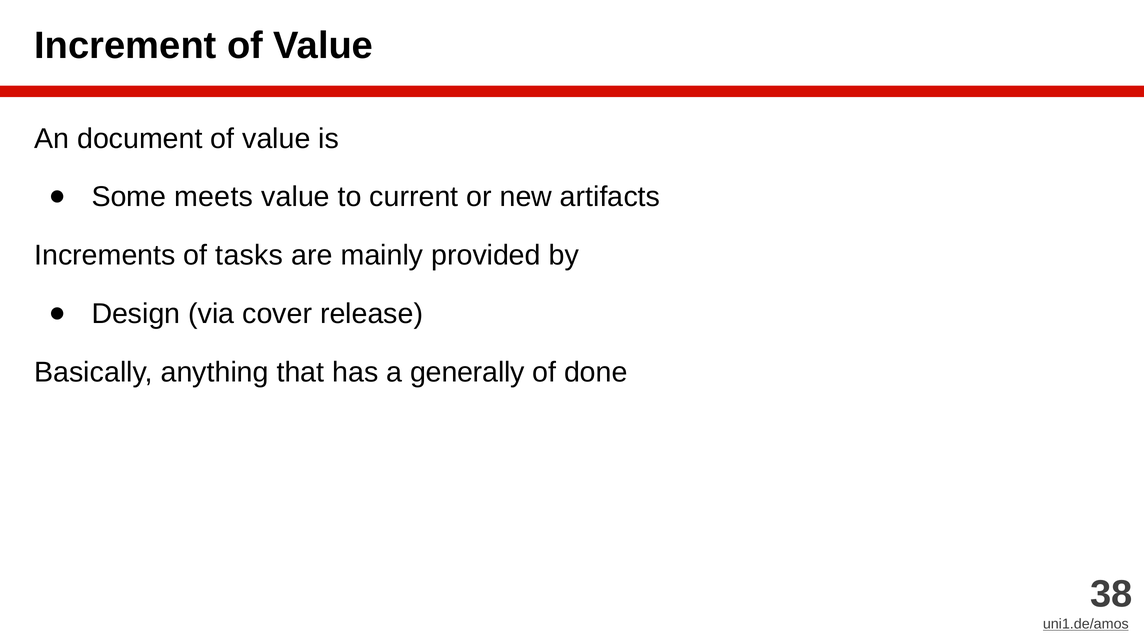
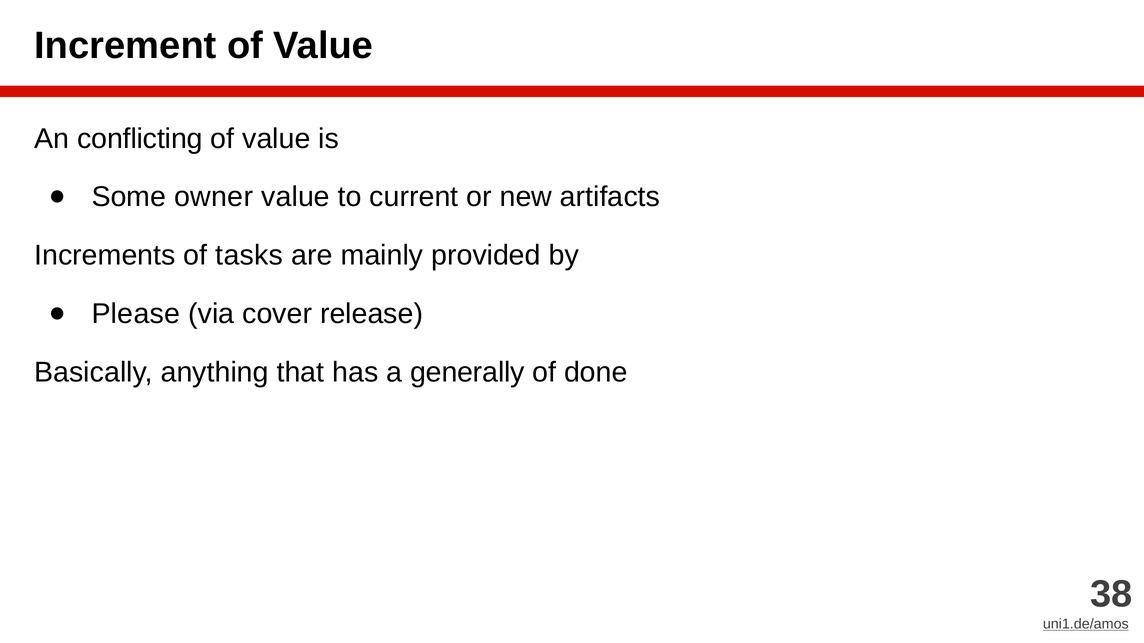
document: document -> conflicting
meets: meets -> owner
Design: Design -> Please
